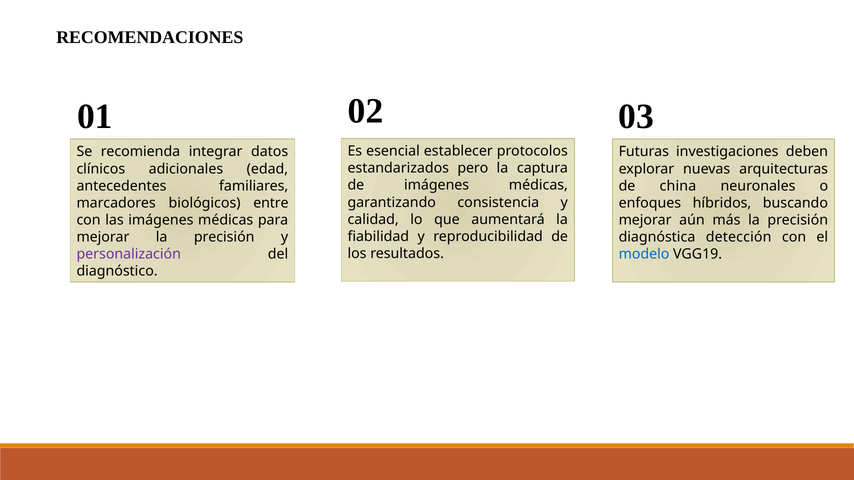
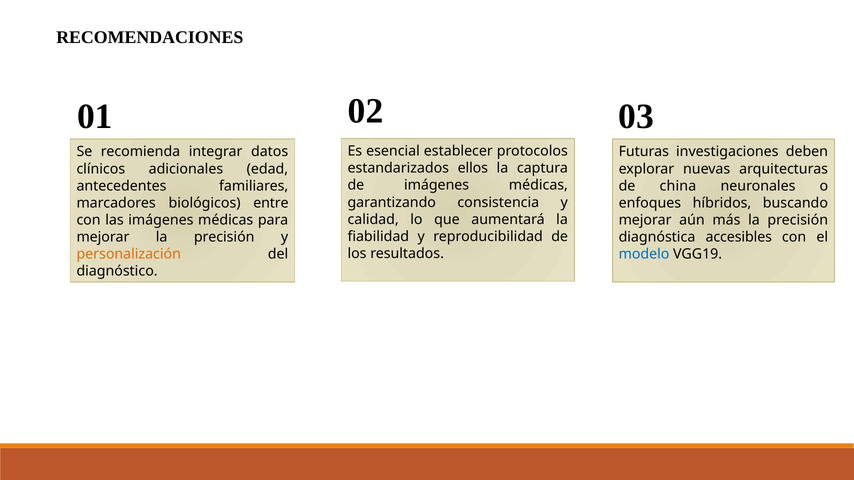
pero: pero -> ellos
detección: detección -> accesibles
personalización colour: purple -> orange
